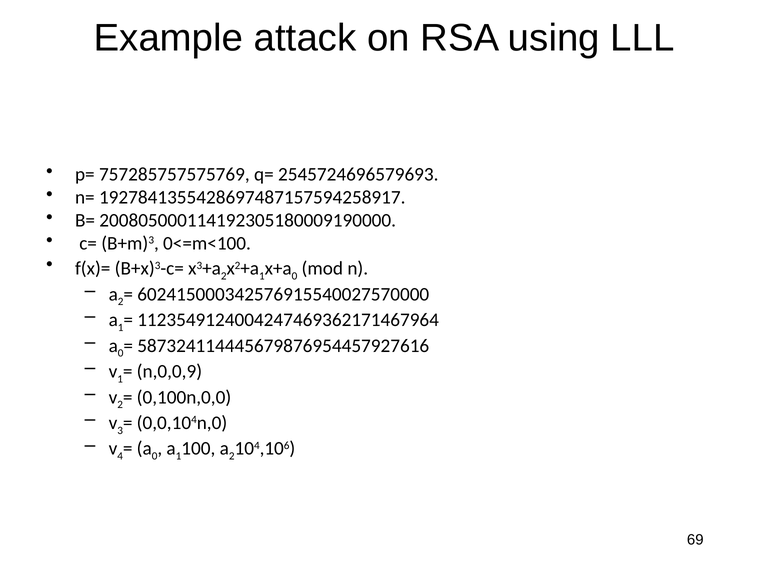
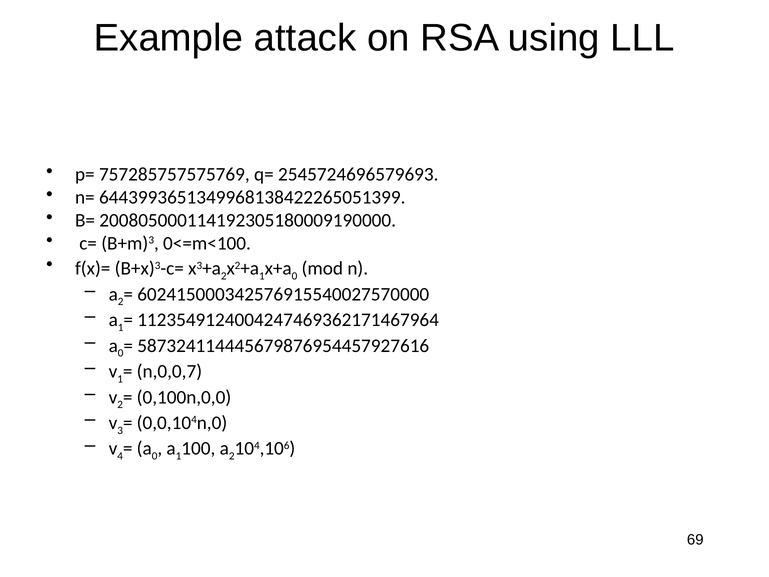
1927841355428697487157594258917: 1927841355428697487157594258917 -> 6443993651349968138422265051399
n,0,0,9: n,0,0,9 -> n,0,0,7
